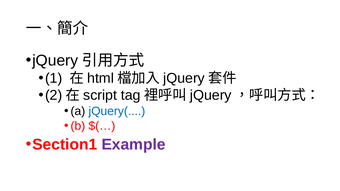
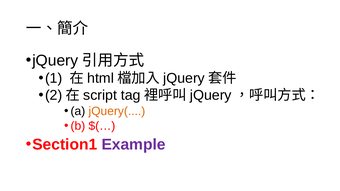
jQuery( colour: blue -> orange
